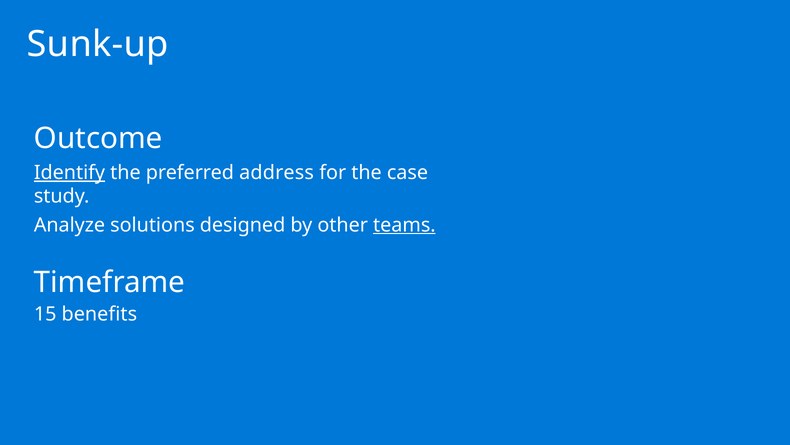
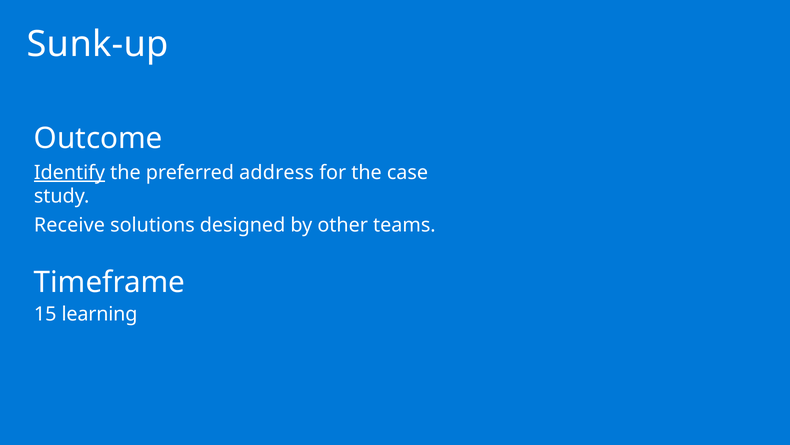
Analyze: Analyze -> Receive
teams underline: present -> none
benefits: benefits -> learning
